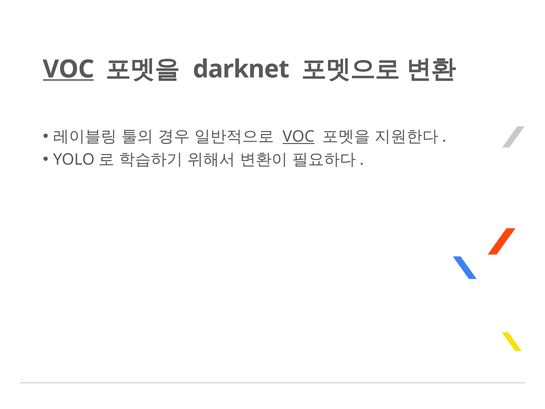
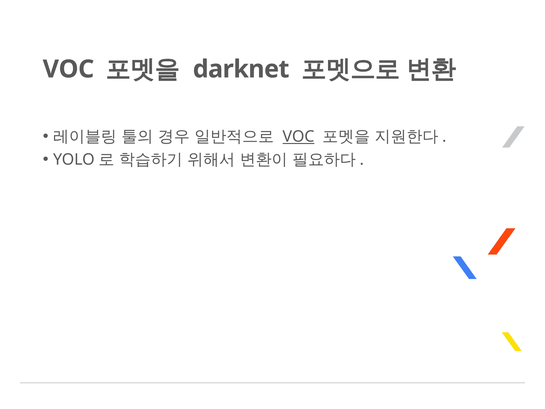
VOC at (68, 69) underline: present -> none
